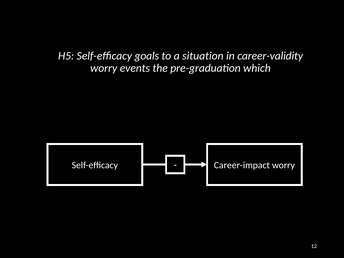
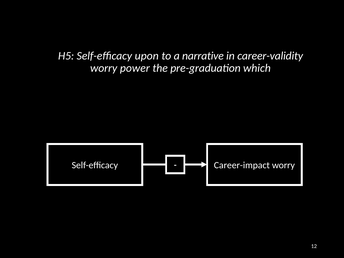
goals: goals -> upon
situation: situation -> narrative
events: events -> power
